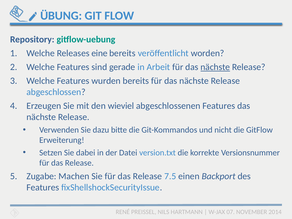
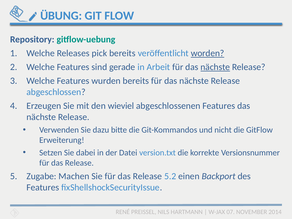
eine: eine -> pick
worden underline: none -> present
7.5: 7.5 -> 5.2
